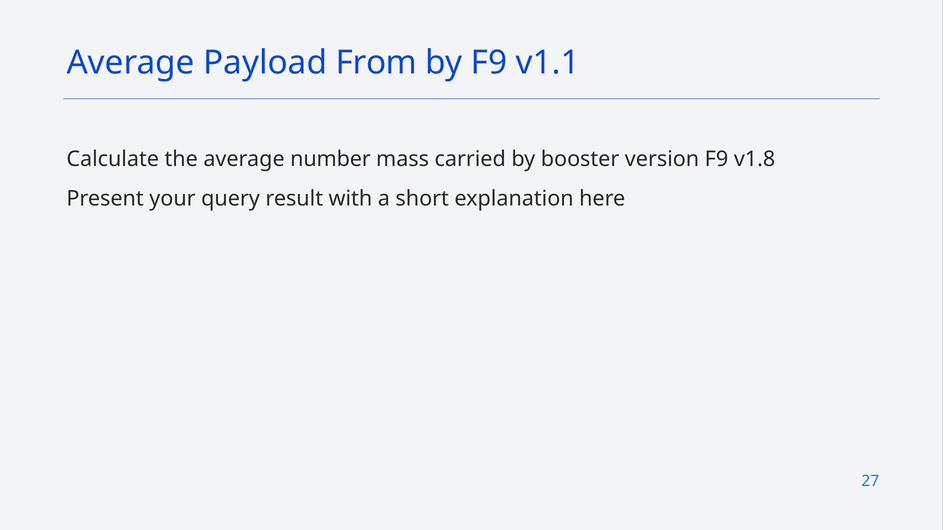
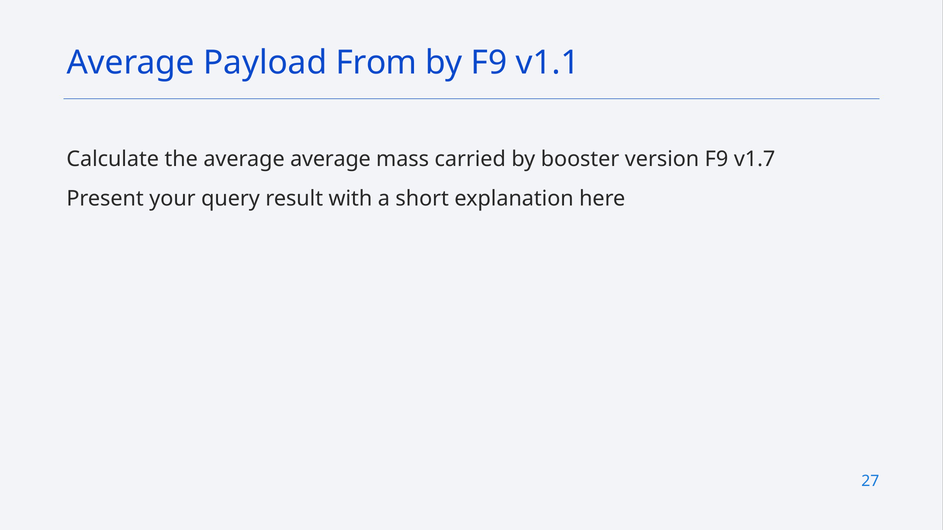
average number: number -> average
v1.8: v1.8 -> v1.7
